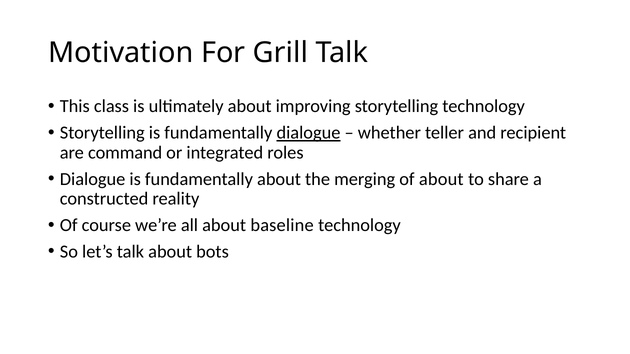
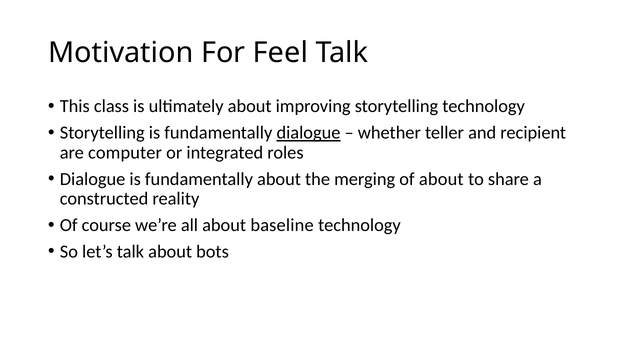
Grill: Grill -> Feel
command: command -> computer
